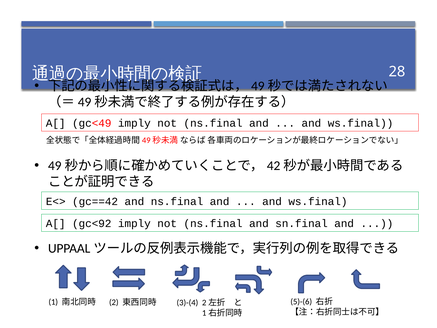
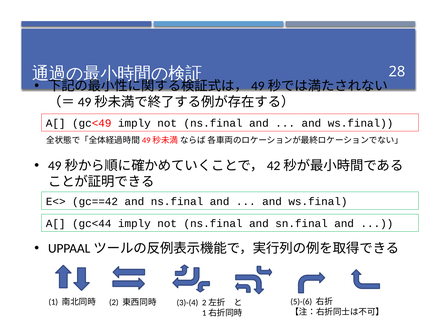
gc<92: gc<92 -> gc<44
